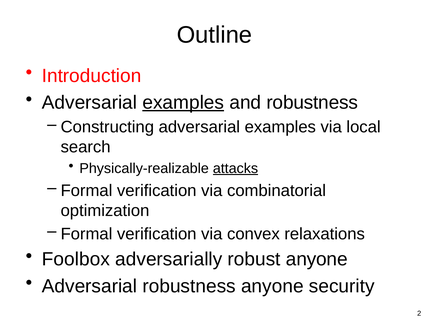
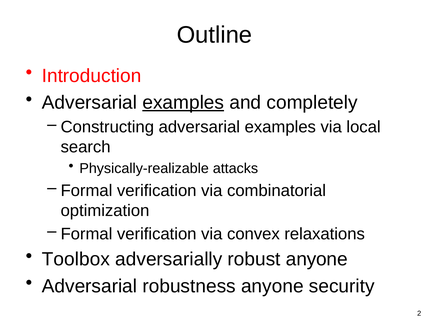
and robustness: robustness -> completely
attacks underline: present -> none
Foolbox: Foolbox -> Toolbox
